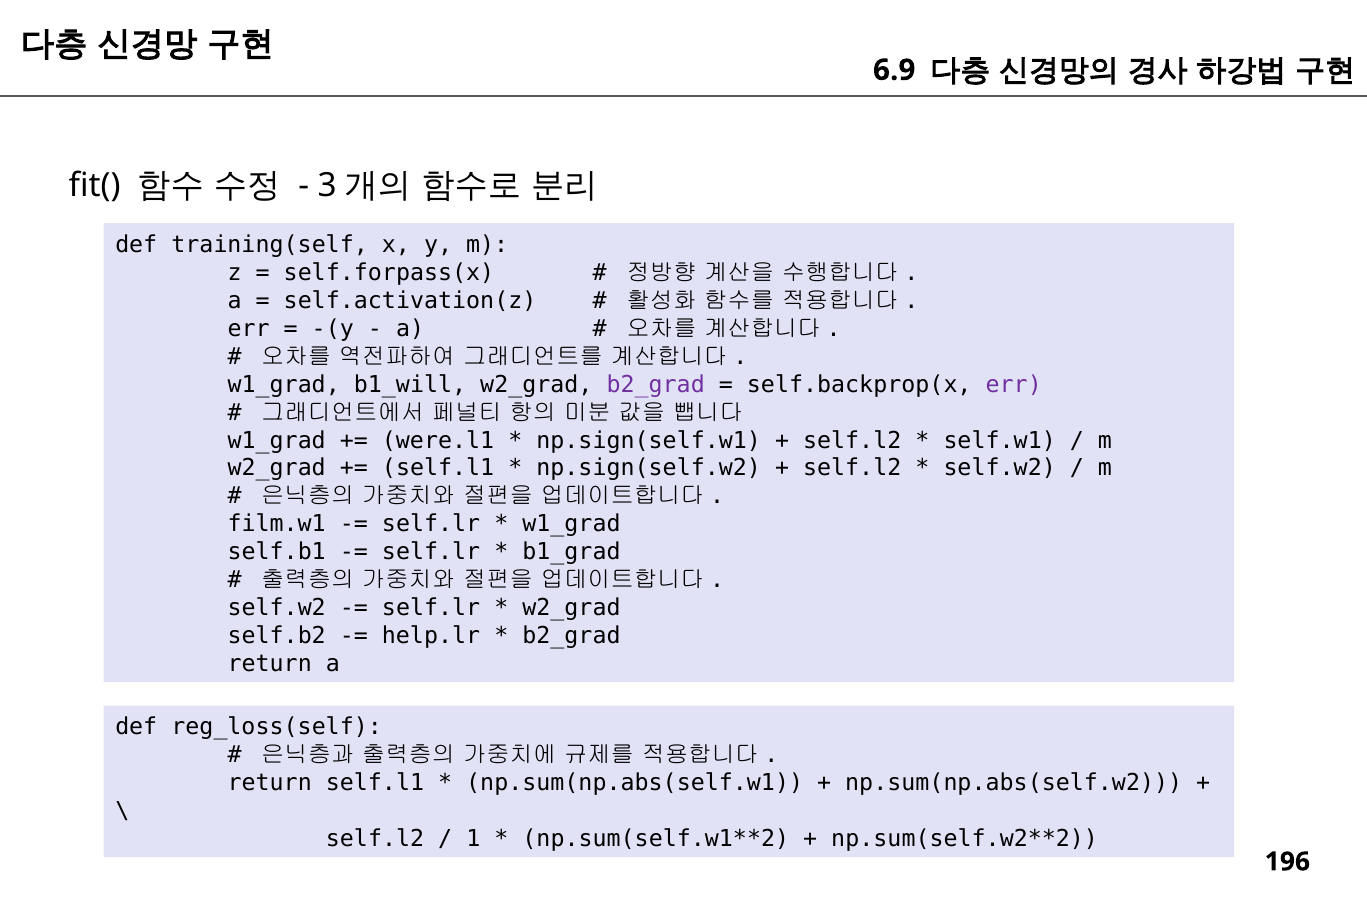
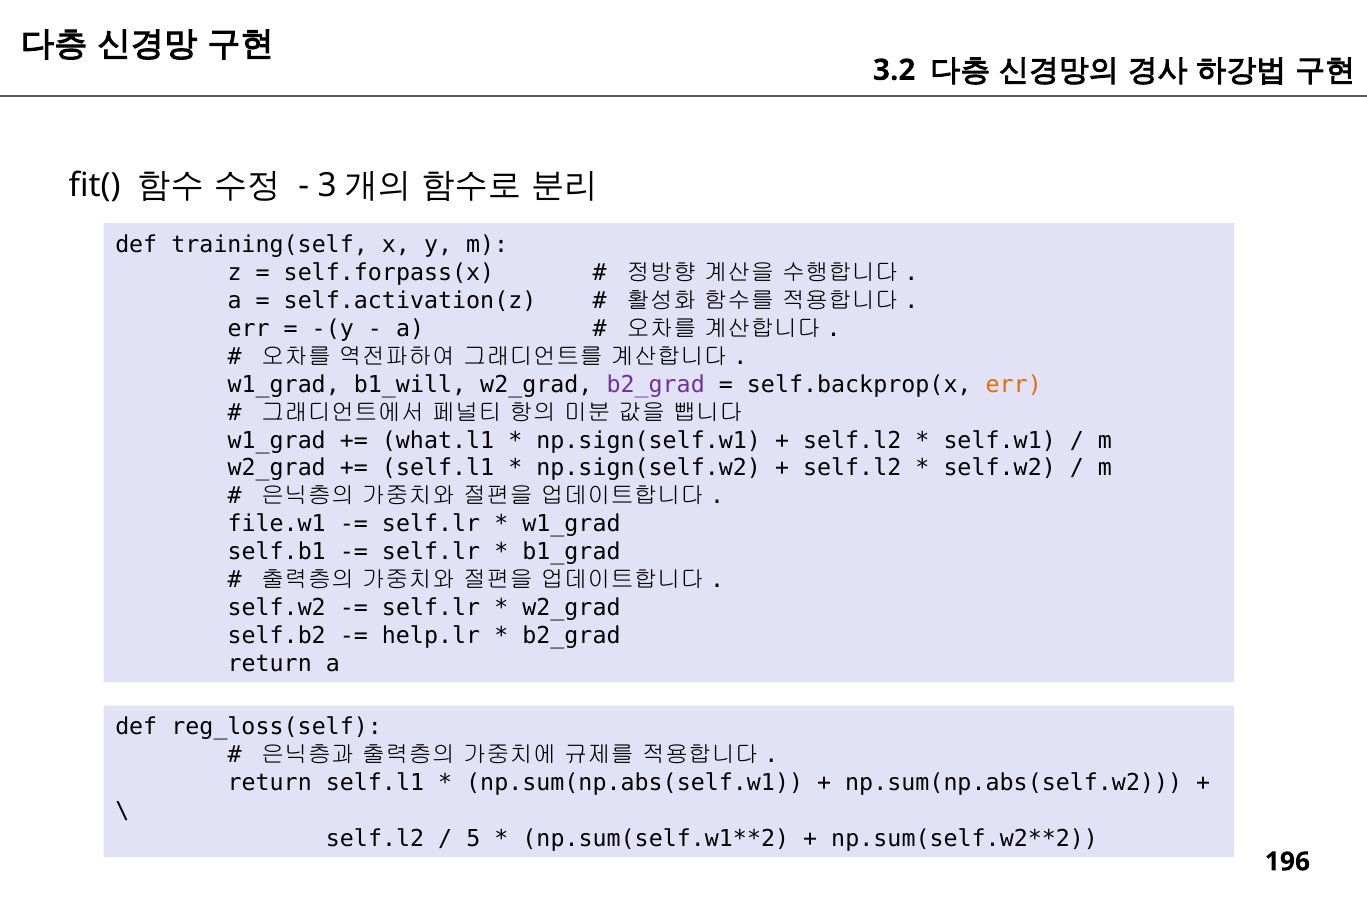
6.9: 6.9 -> 3.2
err at (1014, 384) colour: purple -> orange
were.l1: were.l1 -> what.l1
film.w1: film.w1 -> file.w1
1: 1 -> 5
